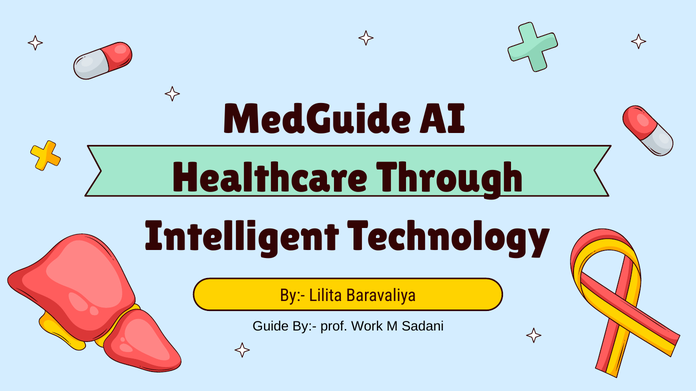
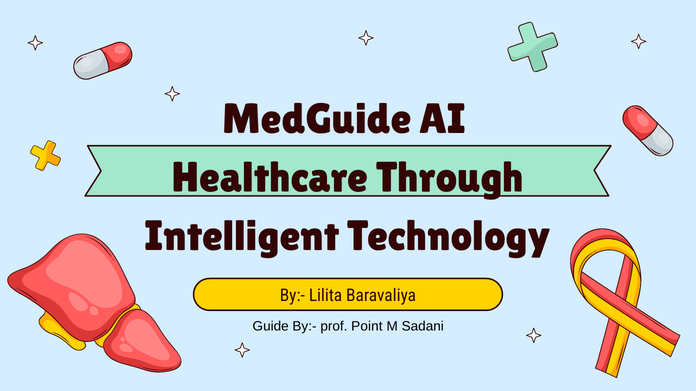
Work: Work -> Point
